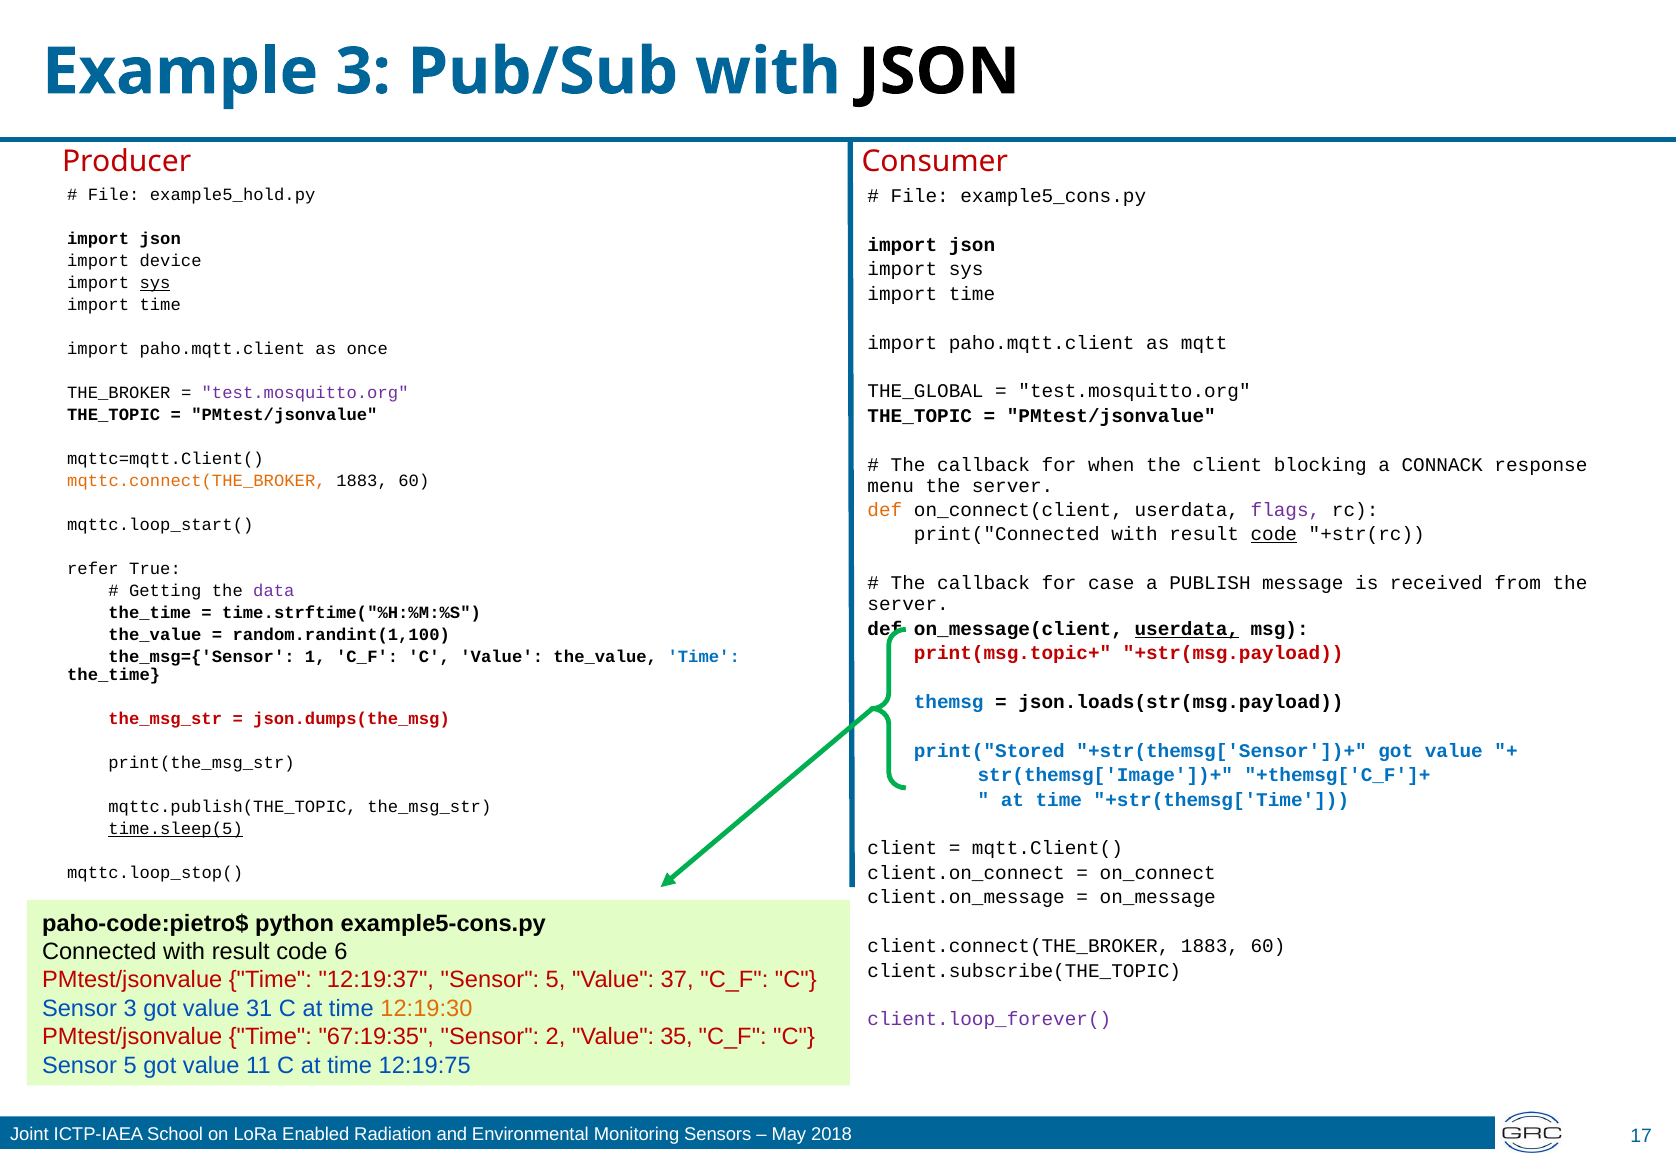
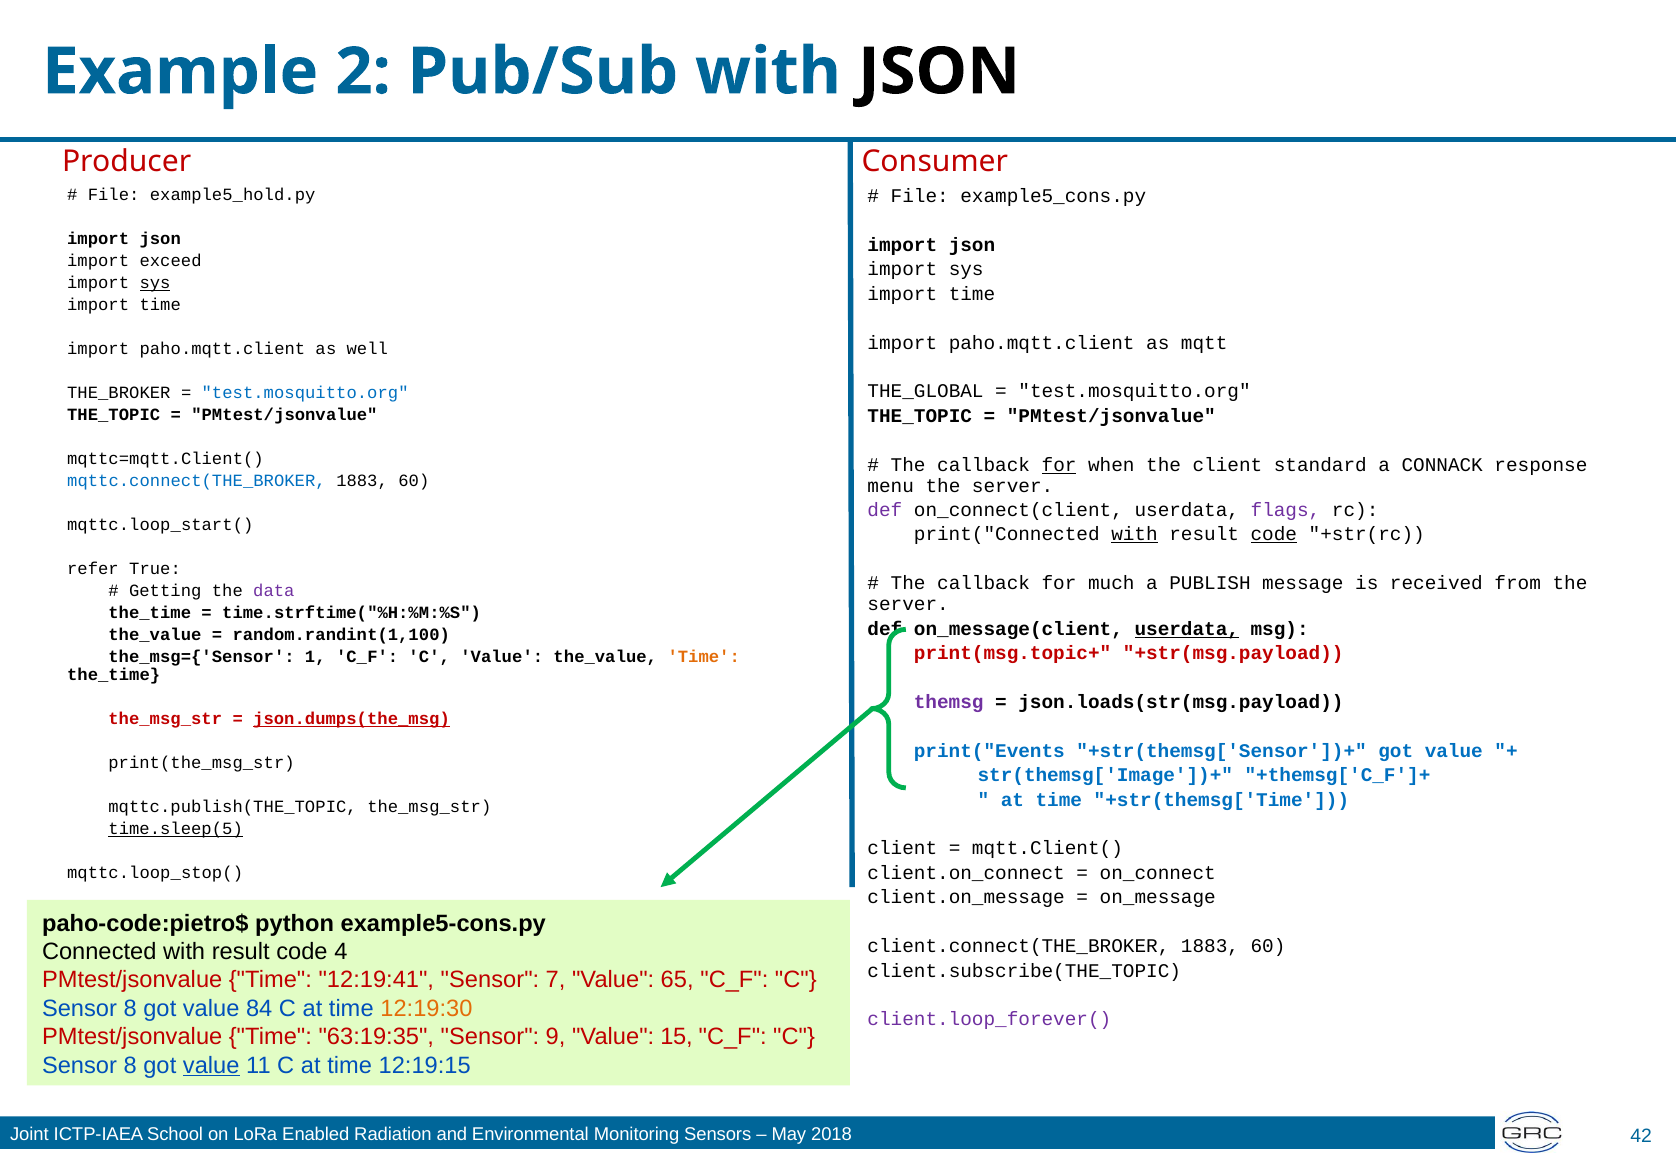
Example 3: 3 -> 2
device: device -> exceed
once: once -> well
test.mosquitto.org at (305, 393) colour: purple -> blue
for at (1059, 465) underline: none -> present
blocking: blocking -> standard
mqttc.connect(THE_BROKER colour: orange -> blue
def at (885, 510) colour: orange -> purple
with at (1135, 535) underline: none -> present
case: case -> much
Time at (704, 657) colour: blue -> orange
themsg colour: blue -> purple
json.dumps(the_msg underline: none -> present
print("Stored: print("Stored -> print("Events
6: 6 -> 4
12:19:37: 12:19:37 -> 12:19:41
5 at (555, 980): 5 -> 7
37: 37 -> 65
3 at (130, 1009): 3 -> 8
31: 31 -> 84
67:19:35: 67:19:35 -> 63:19:35
2: 2 -> 9
35: 35 -> 15
5 at (130, 1066): 5 -> 8
value at (211, 1066) underline: none -> present
12:19:75: 12:19:75 -> 12:19:15
17: 17 -> 42
